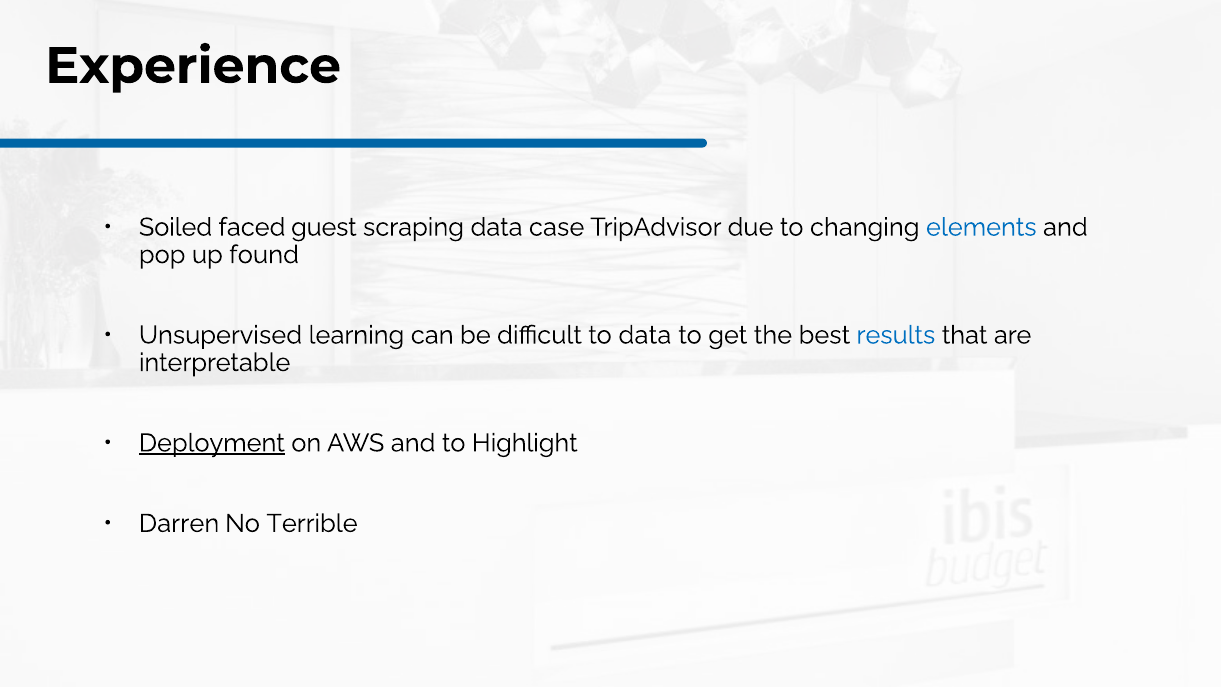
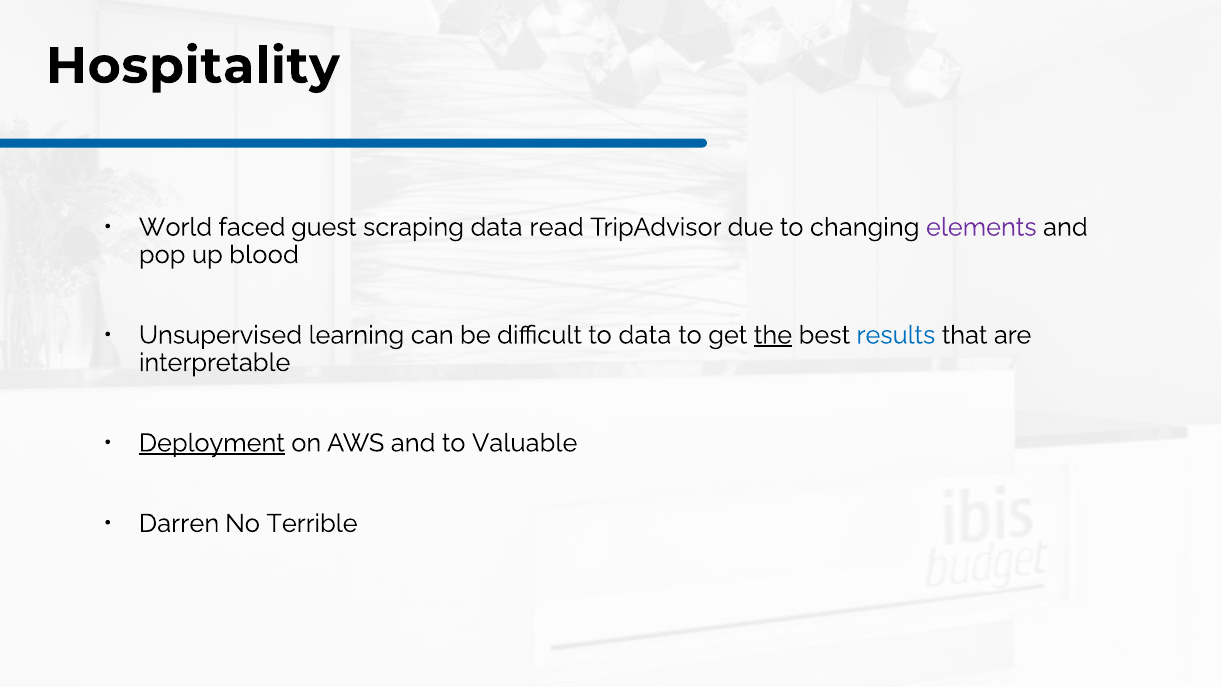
Experience: Experience -> Hospitality
Soiled: Soiled -> World
case: case -> read
elements colour: blue -> purple
found: found -> blood
the underline: none -> present
Highlight: Highlight -> Valuable
